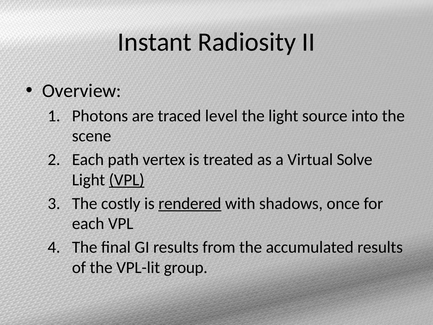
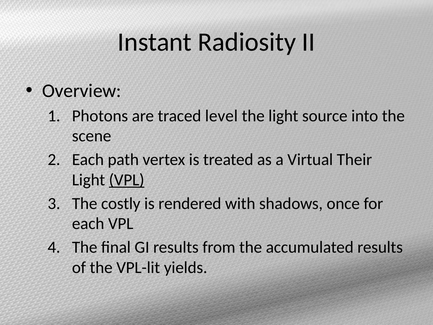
Solve: Solve -> Their
rendered underline: present -> none
group: group -> yields
